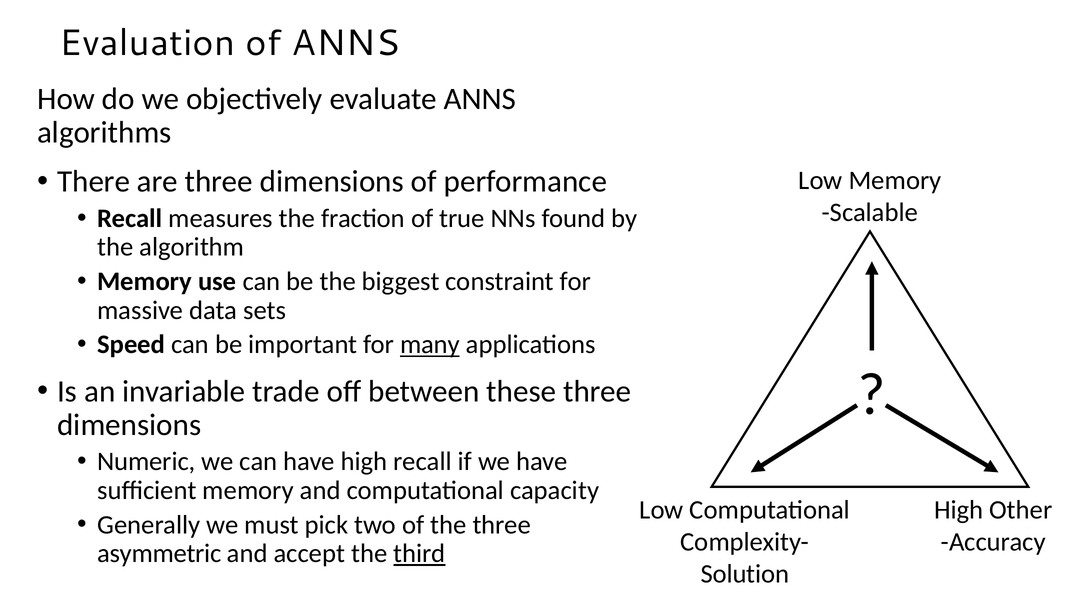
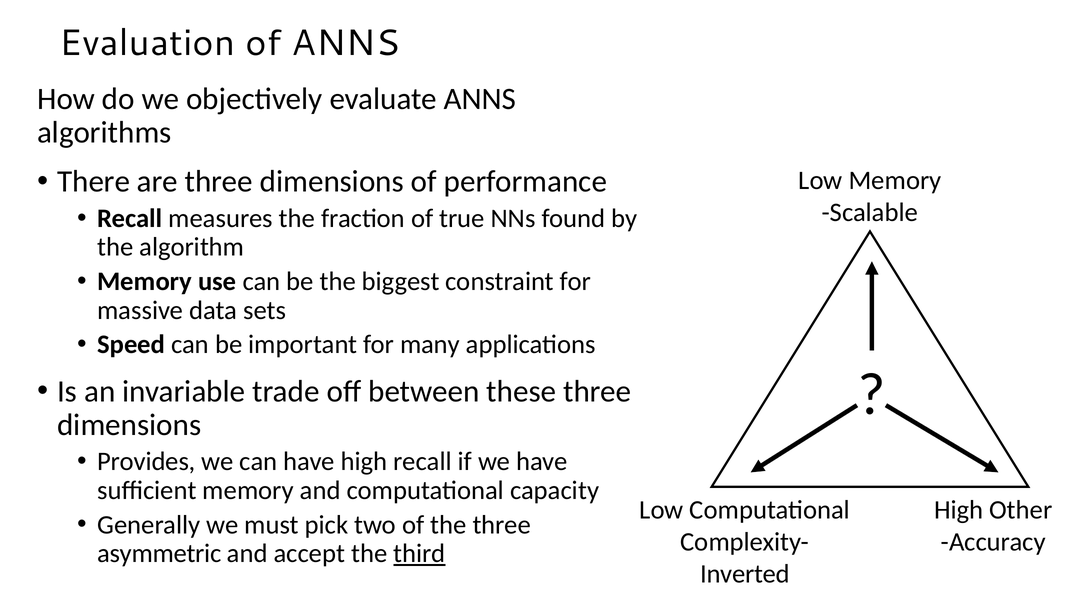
many underline: present -> none
Numeric: Numeric -> Provides
Solution: Solution -> Inverted
